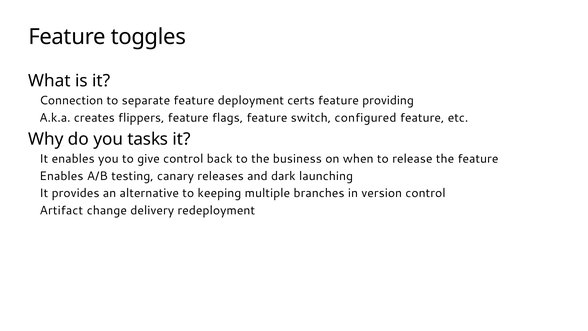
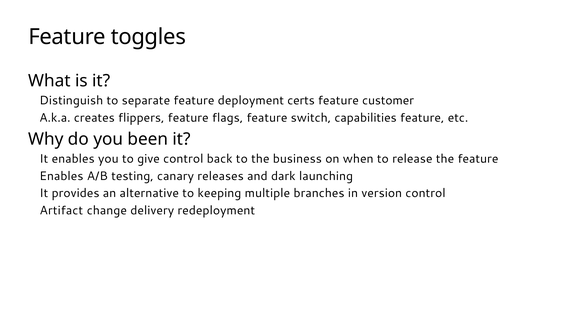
Connection: Connection -> Distinguish
providing: providing -> customer
configured: configured -> capabilities
tasks: tasks -> been
